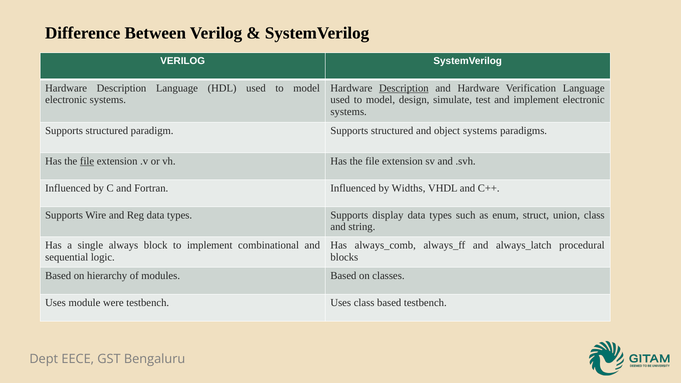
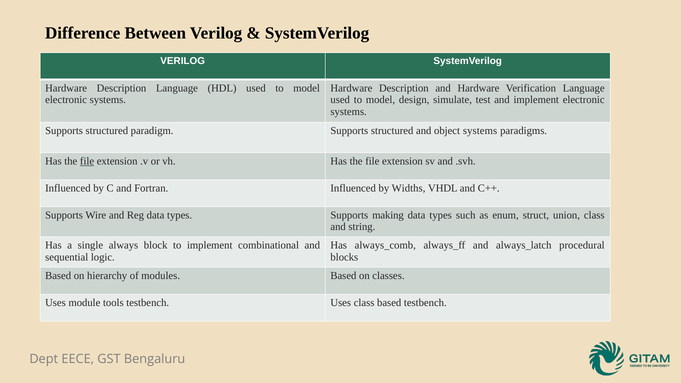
Description at (404, 88) underline: present -> none
display: display -> making
were: were -> tools
